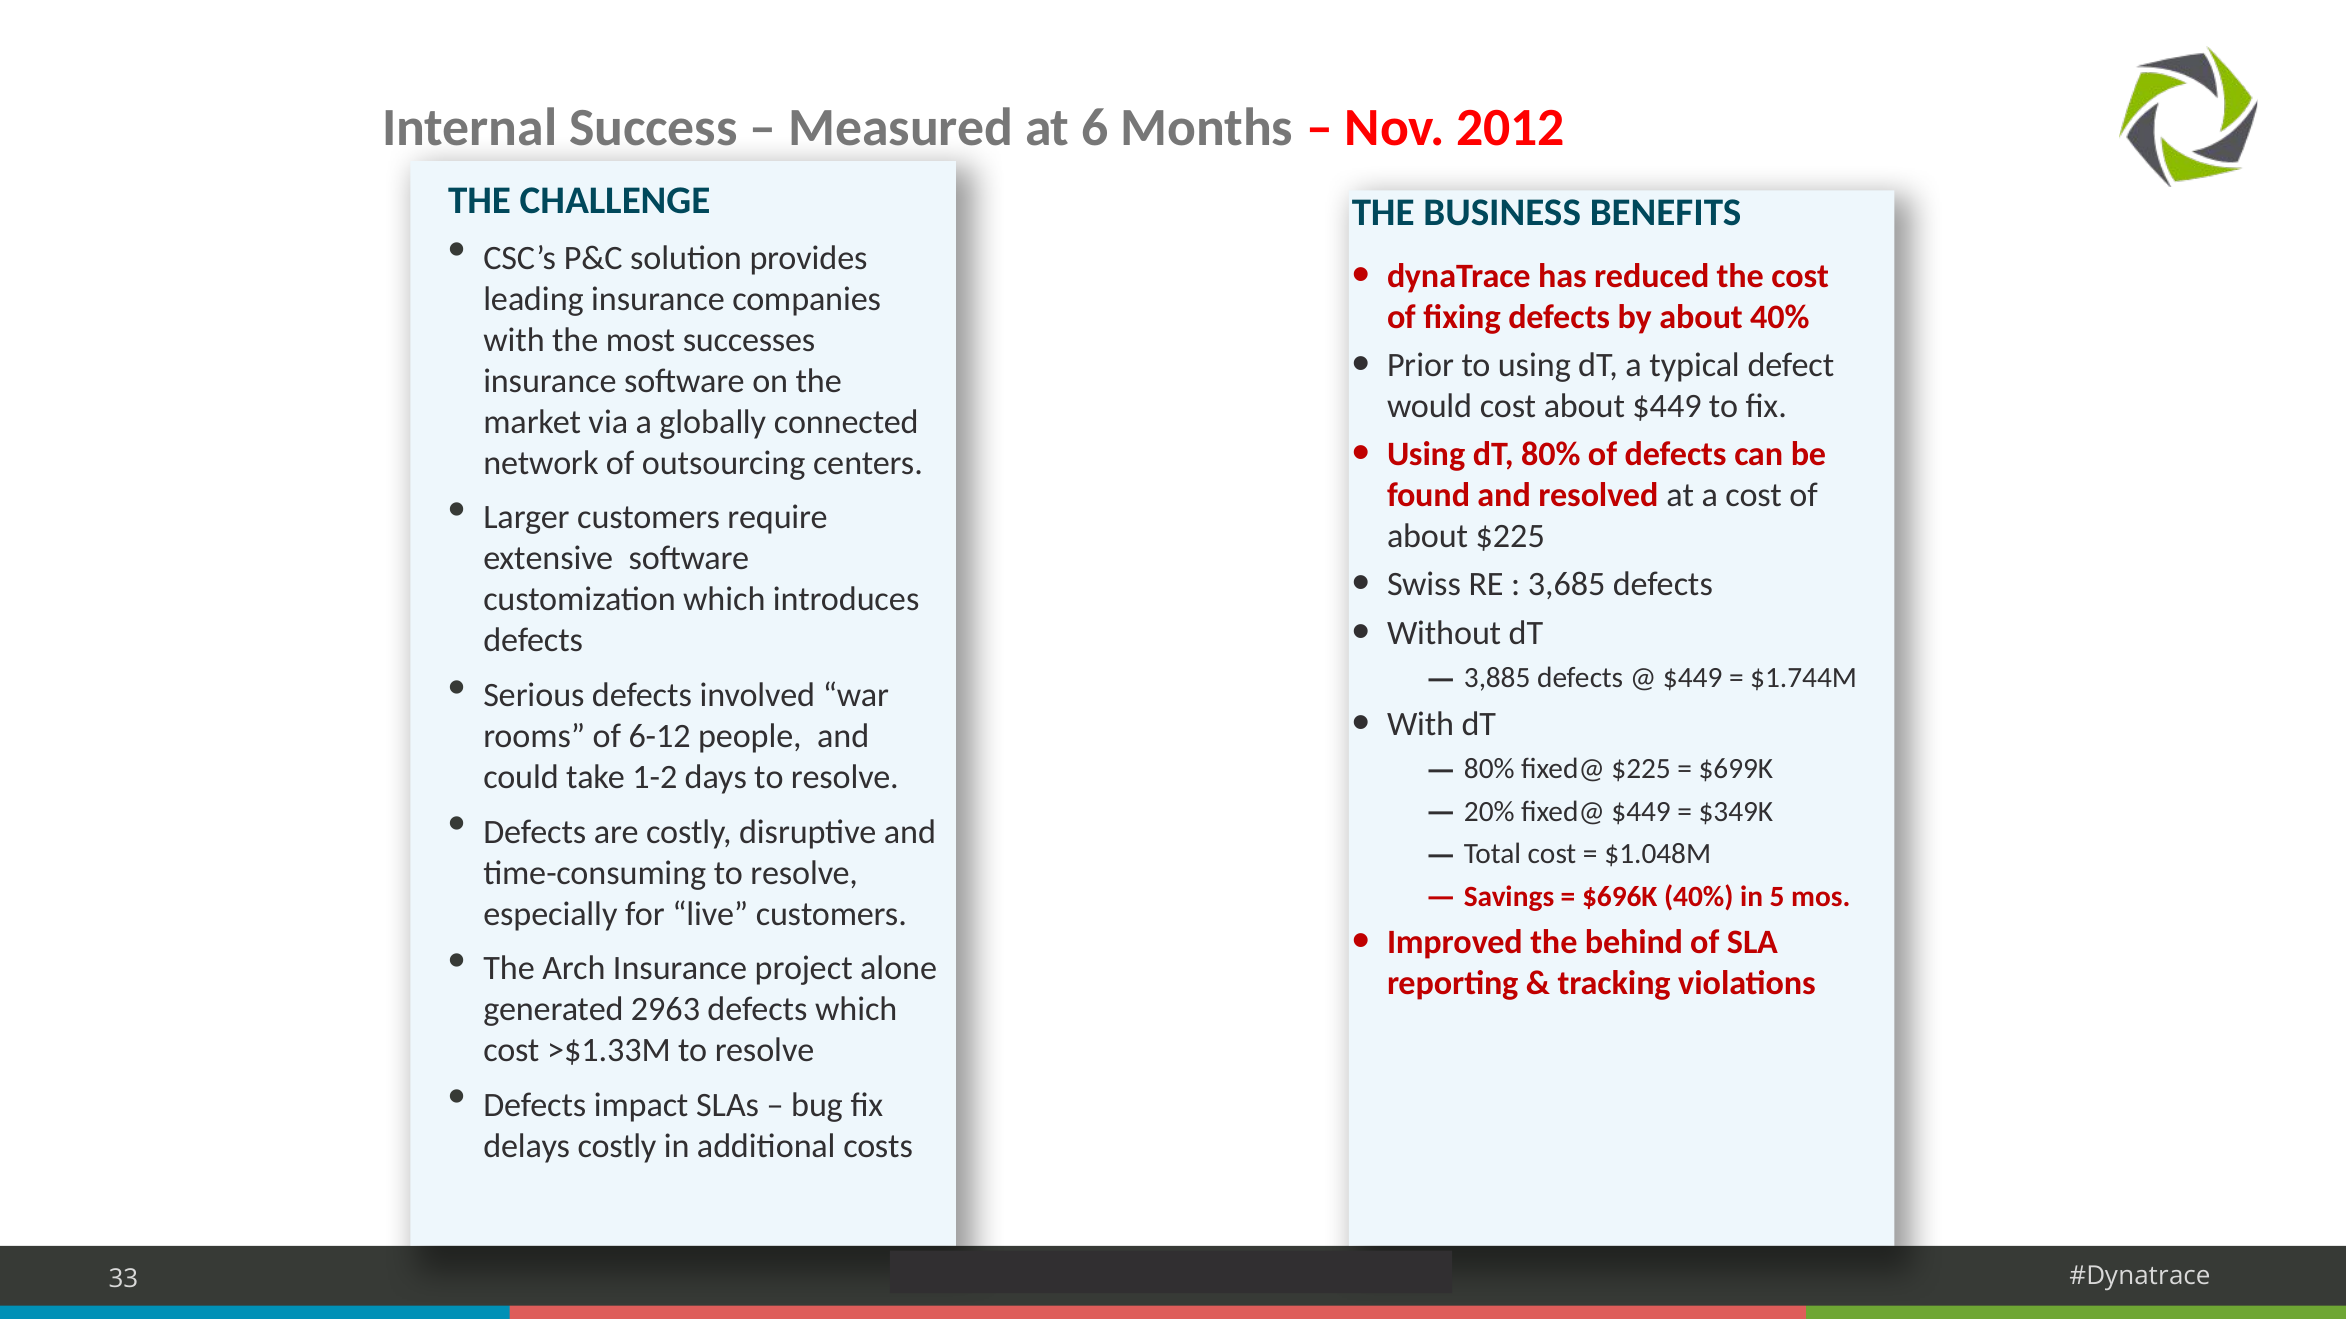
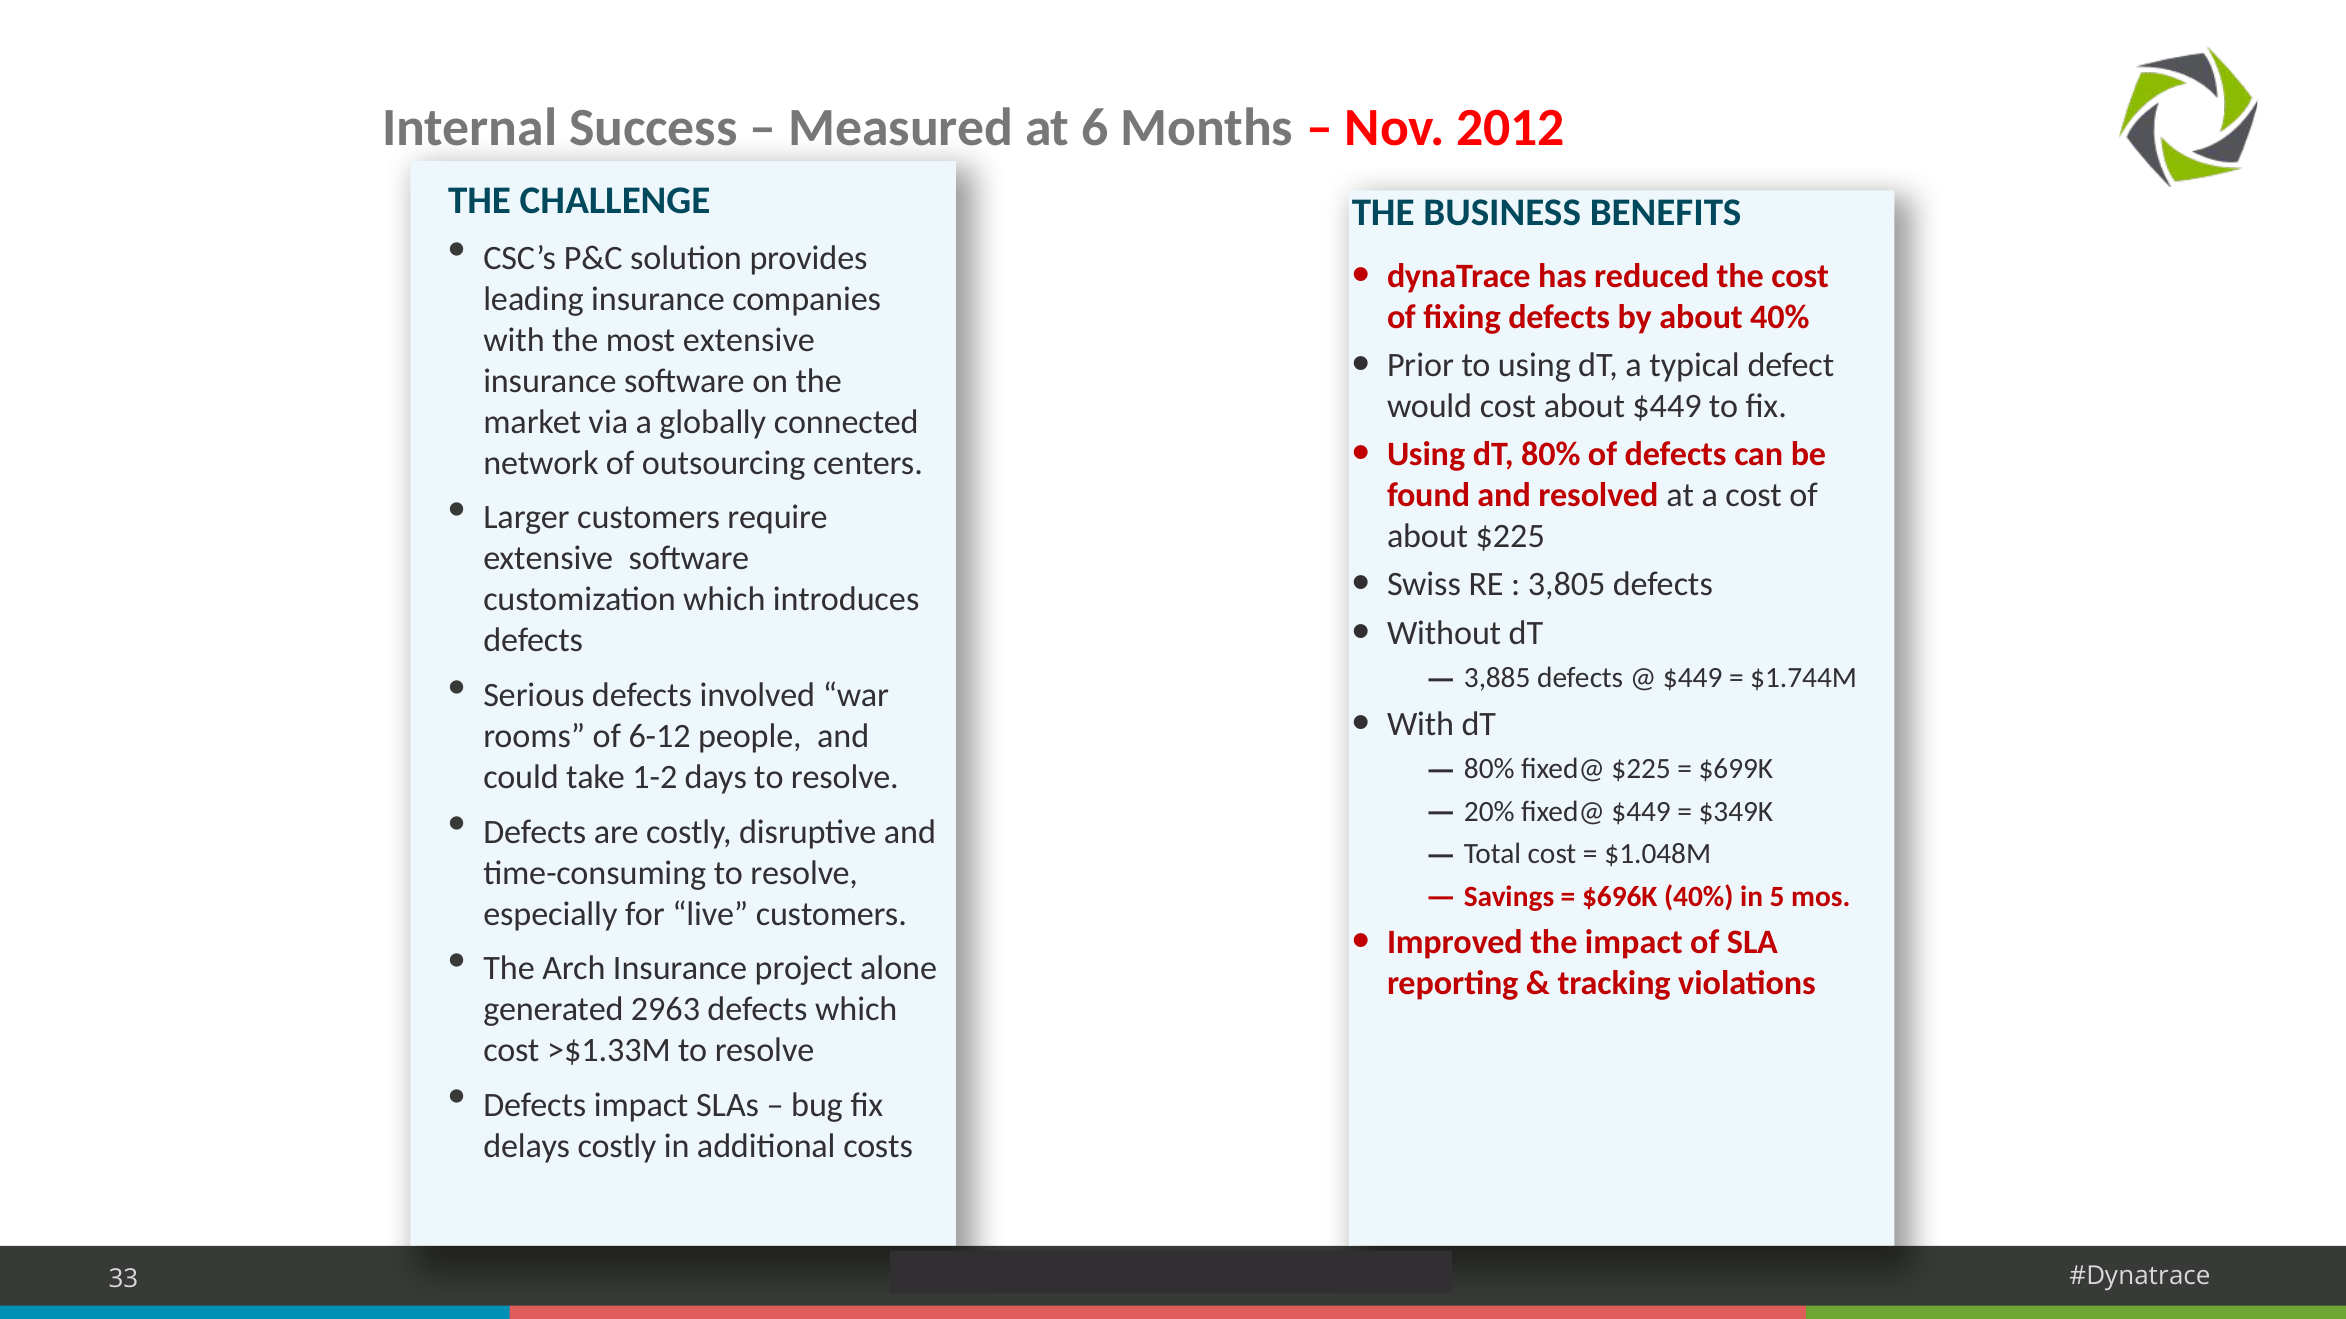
most successes: successes -> extensive
3,685: 3,685 -> 3,805
the behind: behind -> impact
